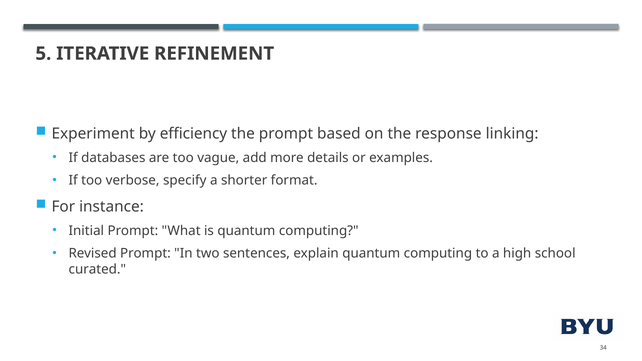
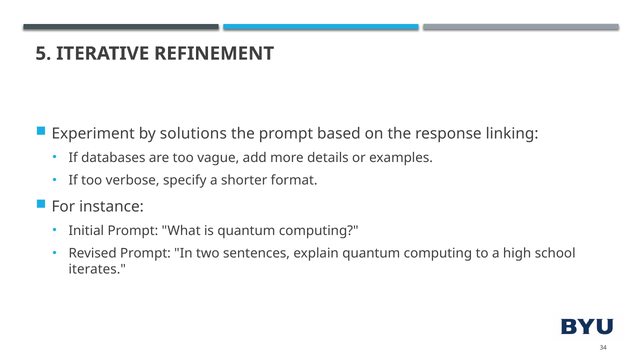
efficiency: efficiency -> solutions
curated: curated -> iterates
